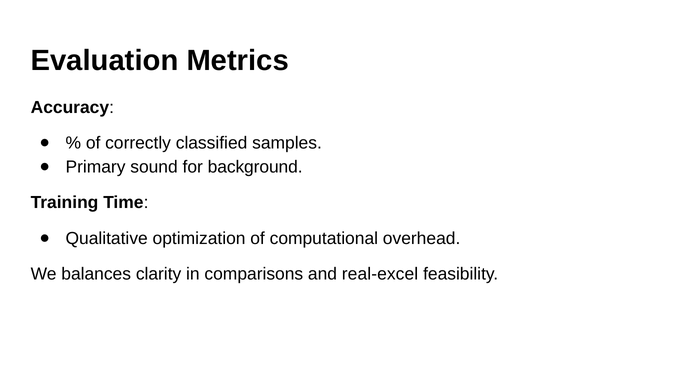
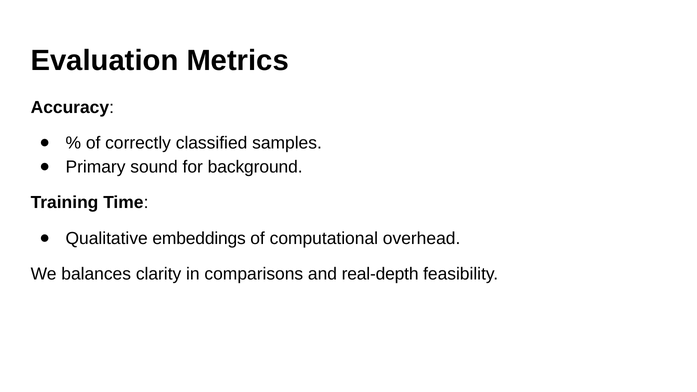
optimization: optimization -> embeddings
real-excel: real-excel -> real-depth
